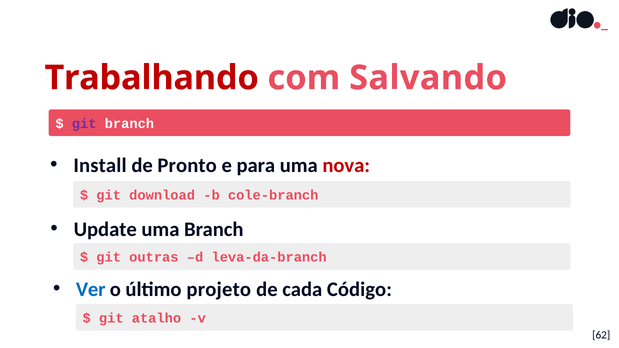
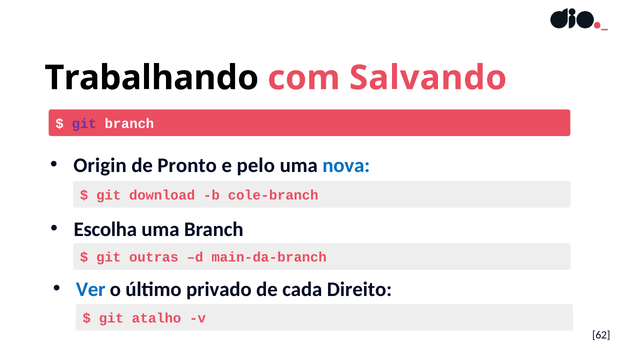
Trabalhando colour: red -> black
Install: Install -> Origin
para: para -> pelo
nova colour: red -> blue
Update: Update -> Escolha
leva-da-branch: leva-da-branch -> main-da-branch
projeto: projeto -> privado
Código: Código -> Direito
